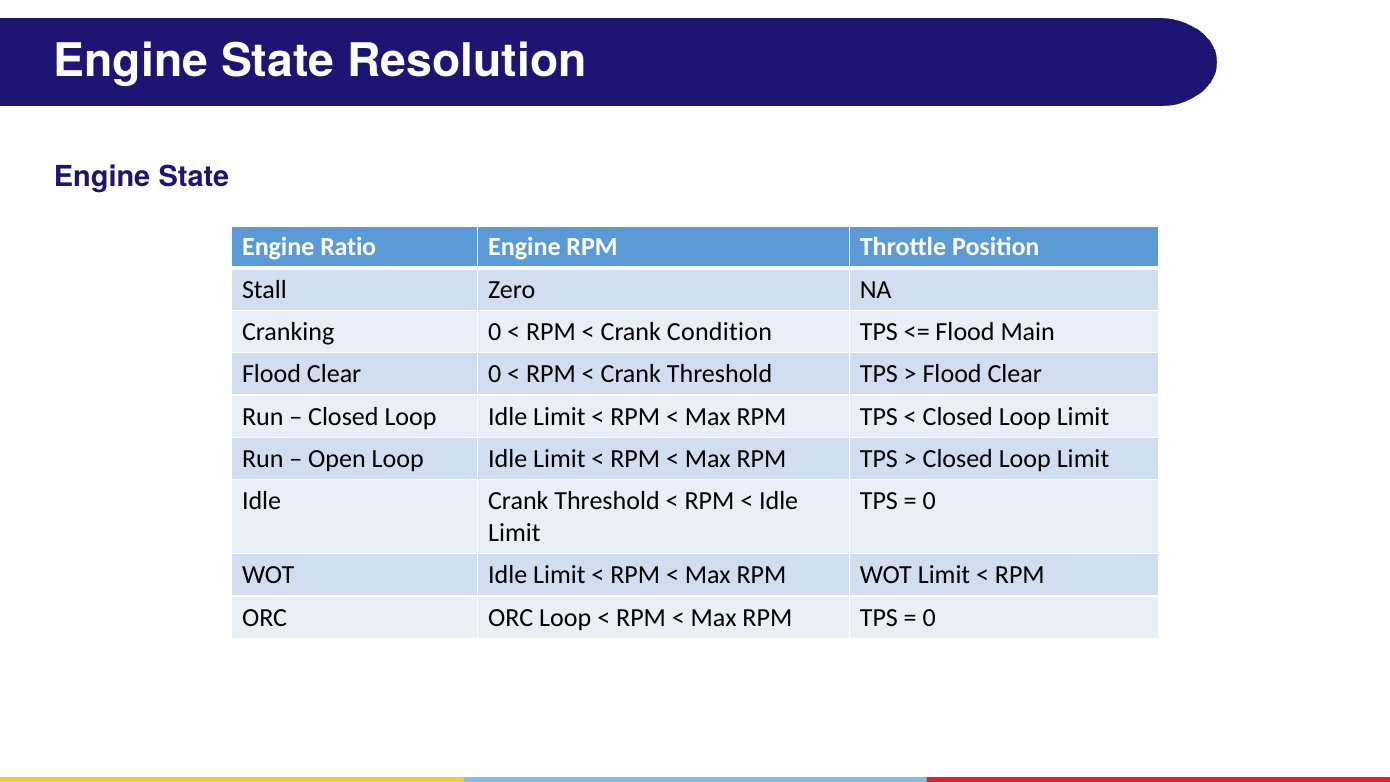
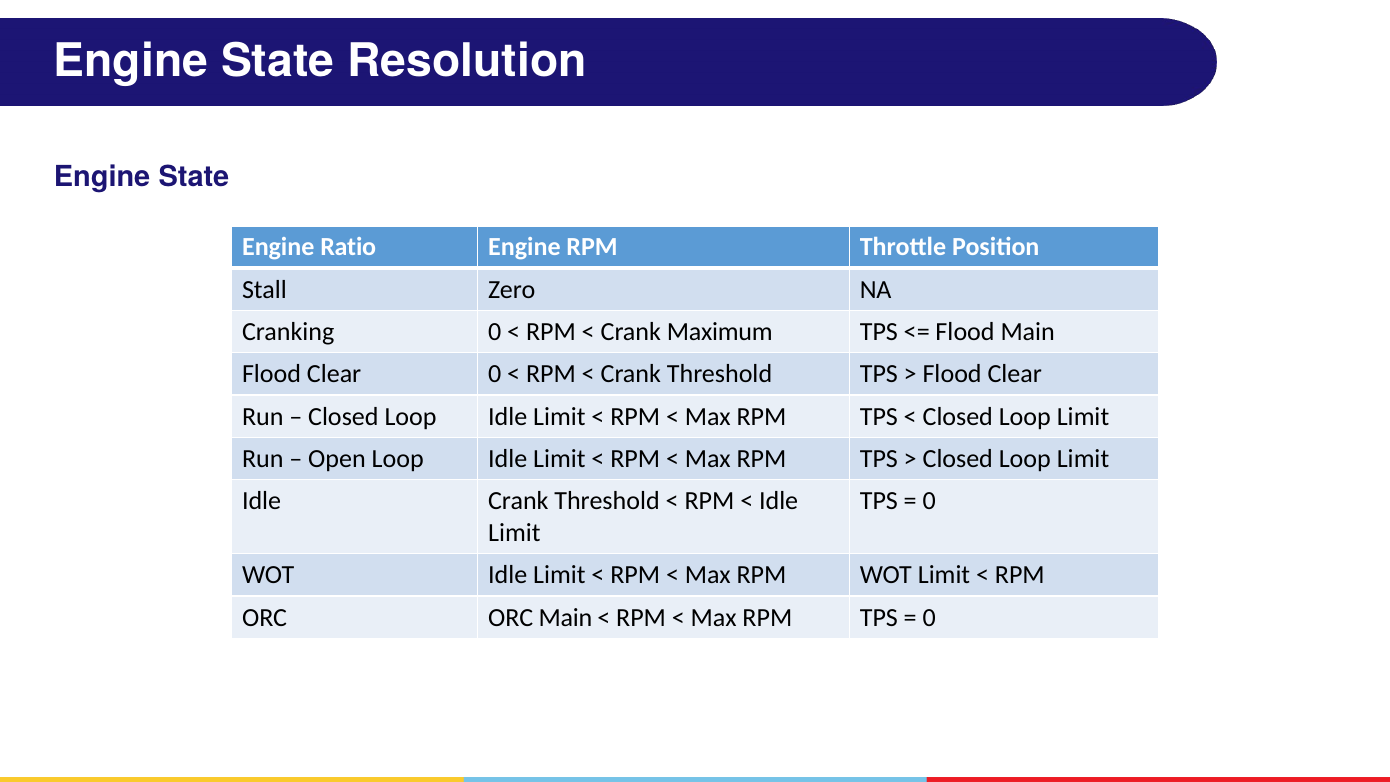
Condition: Condition -> Maximum
ORC Loop: Loop -> Main
